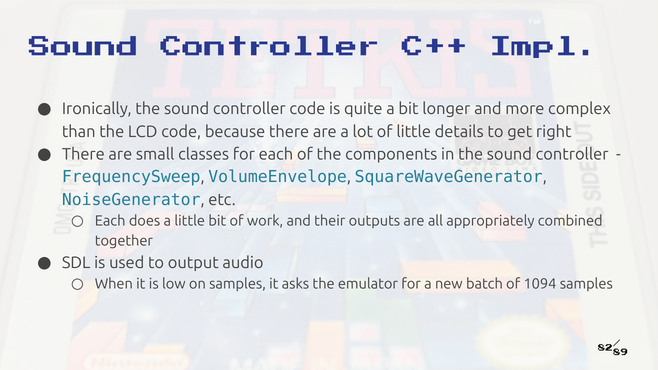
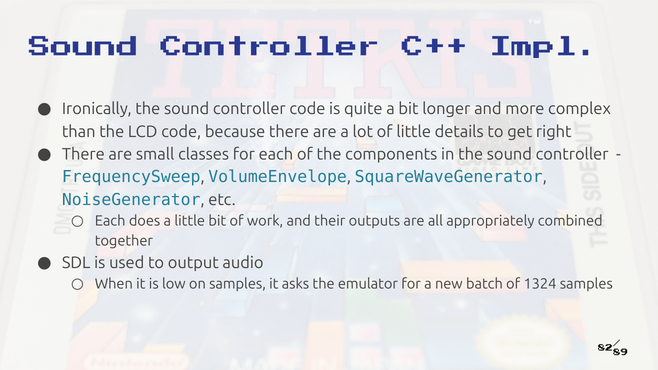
1094: 1094 -> 1324
